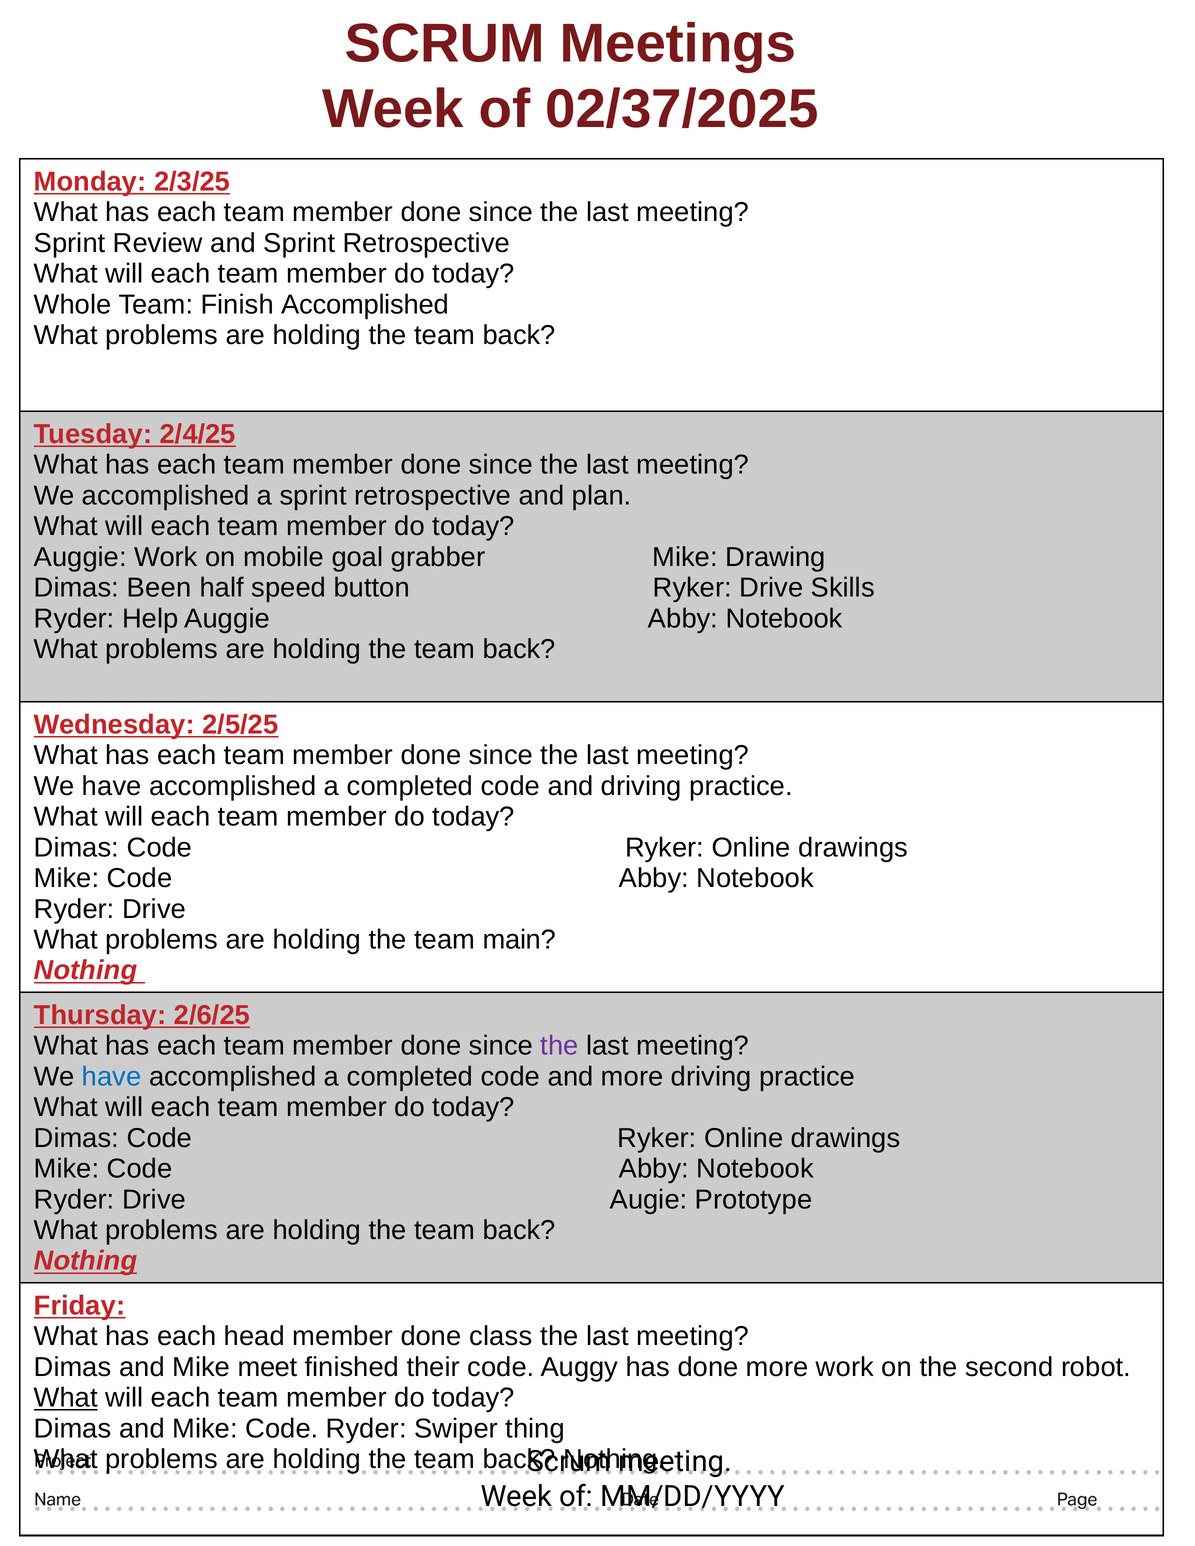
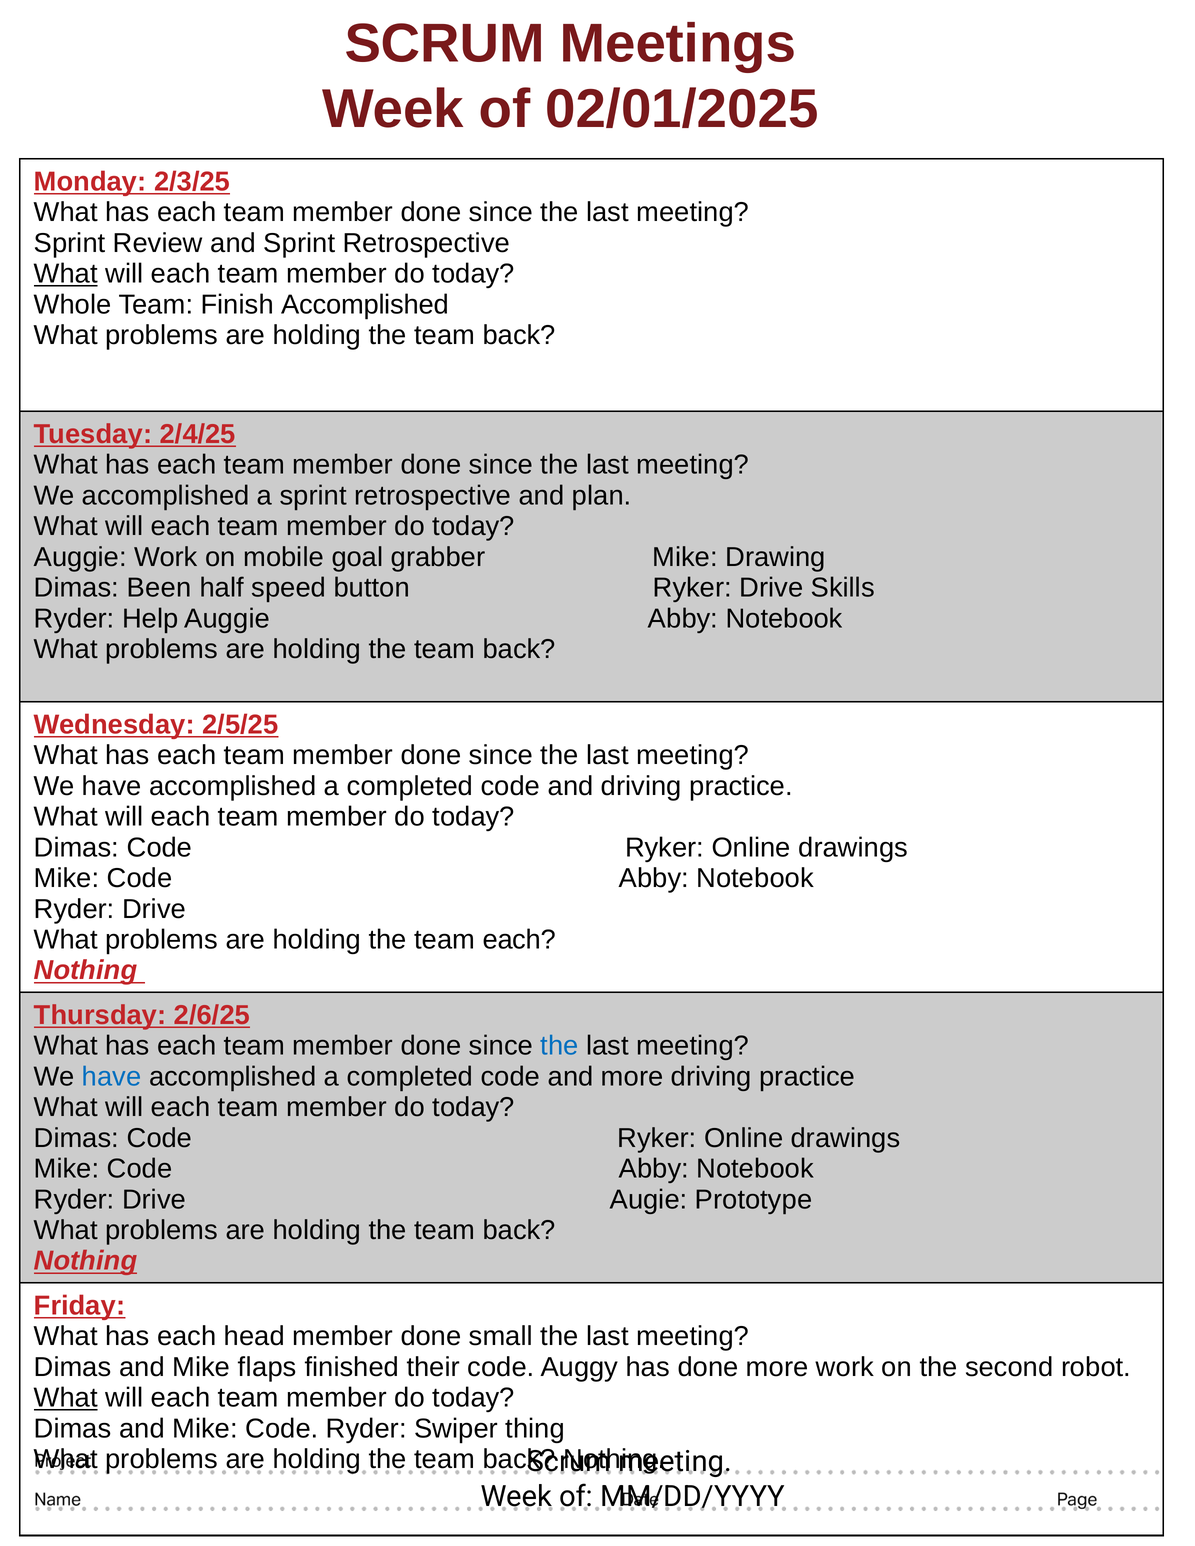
02/37/2025: 02/37/2025 -> 02/01/2025
What at (66, 274) underline: none -> present
team main: main -> each
the at (560, 1046) colour: purple -> blue
class: class -> small
meet: meet -> flaps
